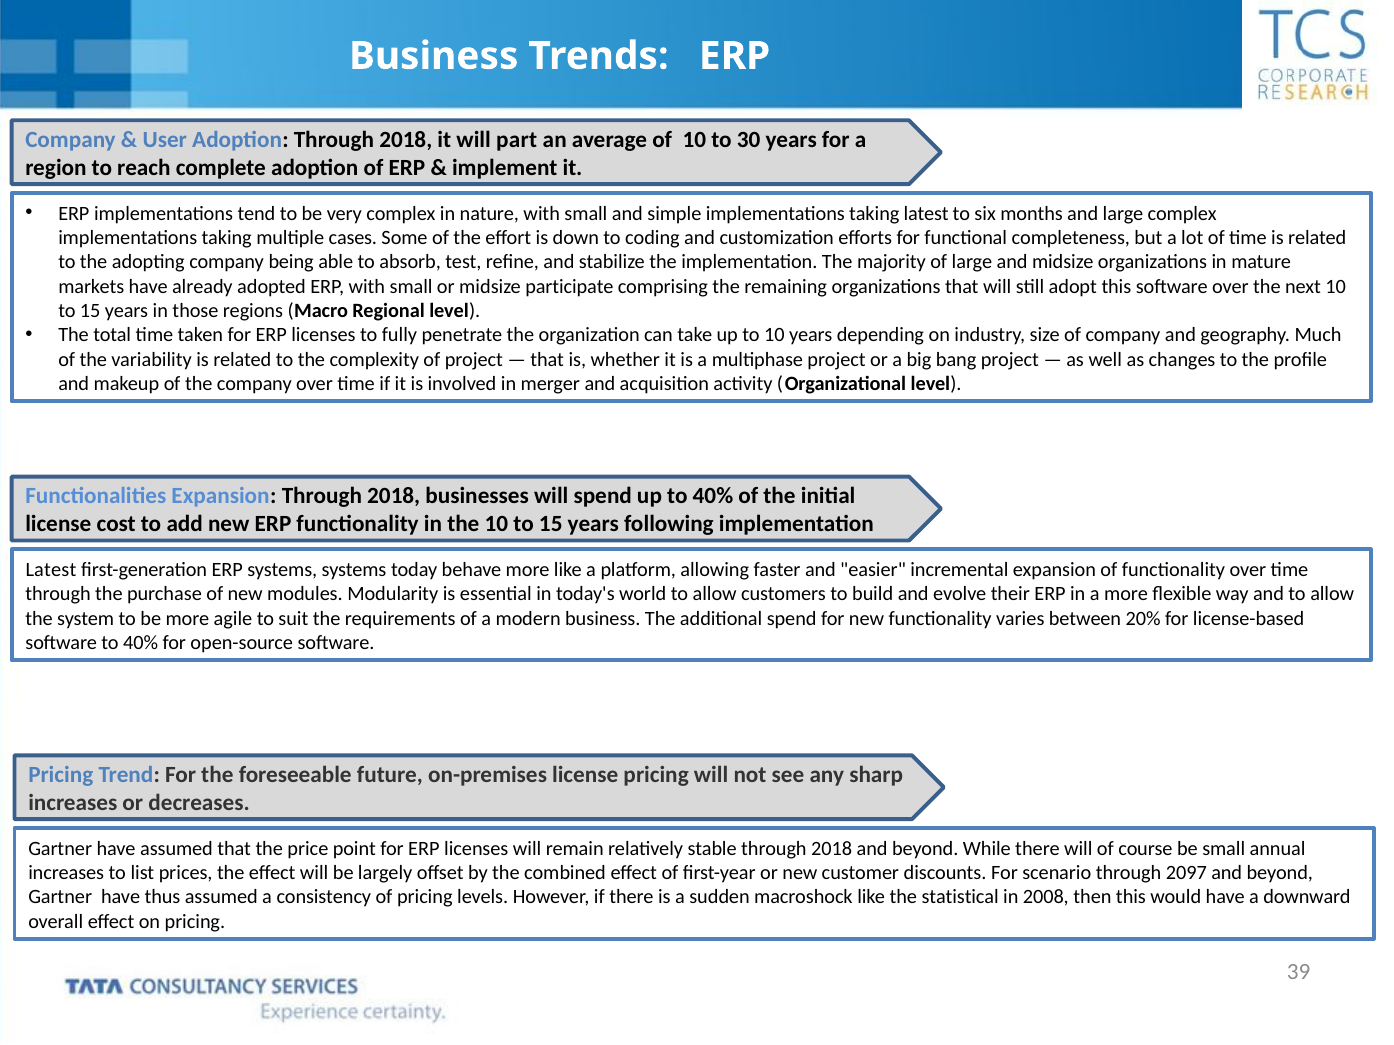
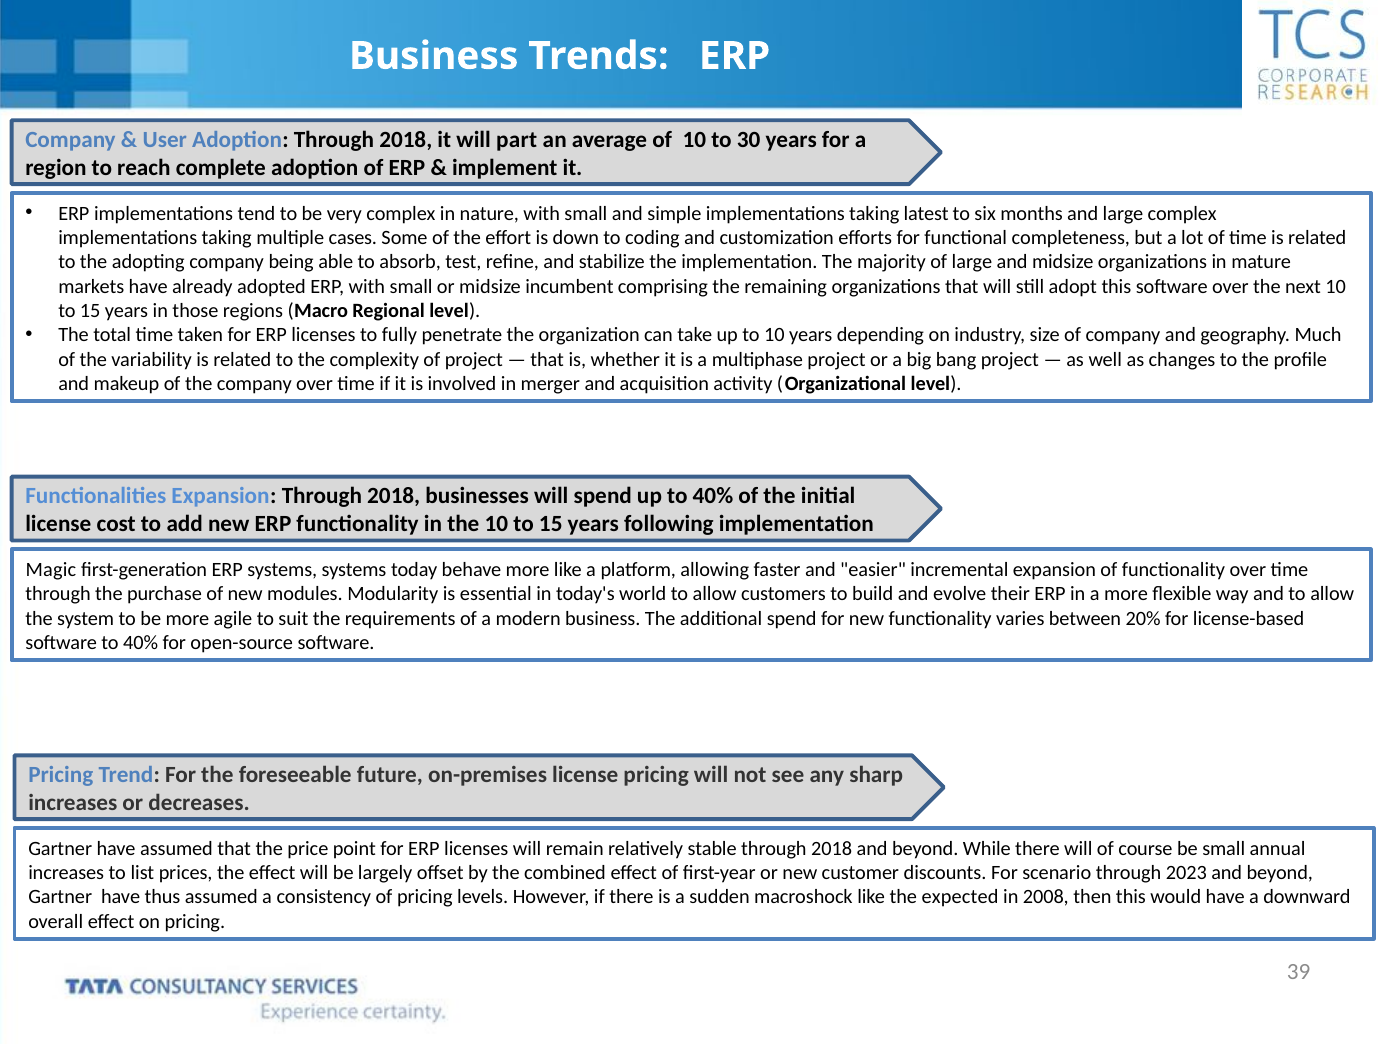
participate: participate -> incumbent
Latest at (51, 570): Latest -> Magic
2097: 2097 -> 2023
statistical: statistical -> expected
